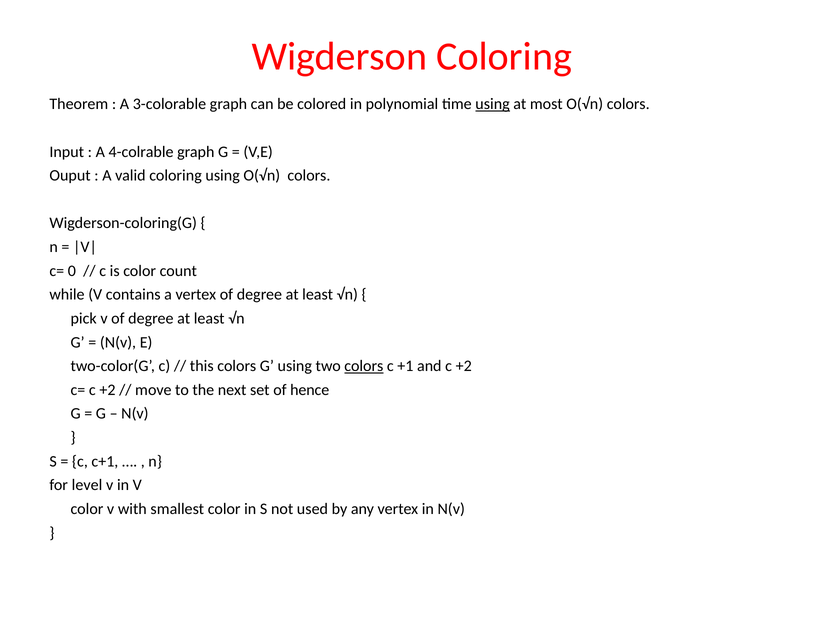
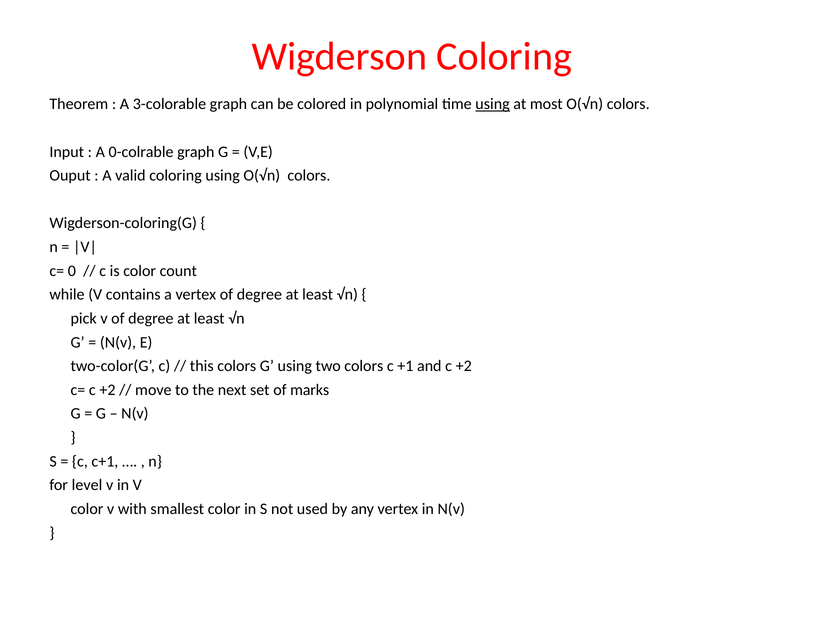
4-colrable: 4-colrable -> 0-colrable
colors at (364, 366) underline: present -> none
hence: hence -> marks
